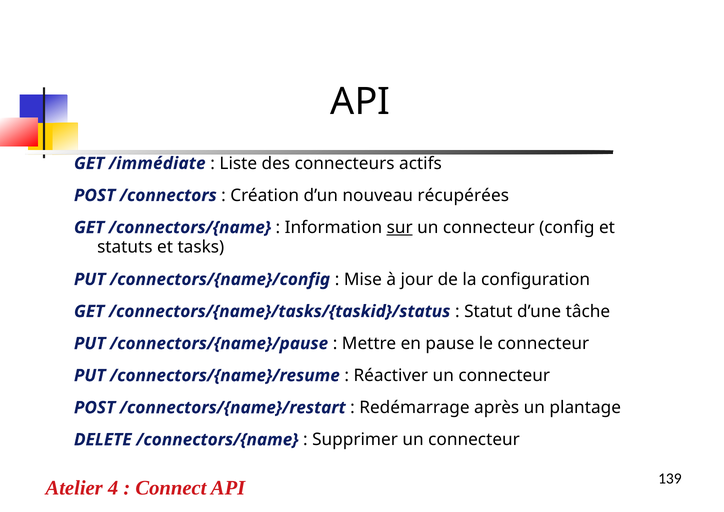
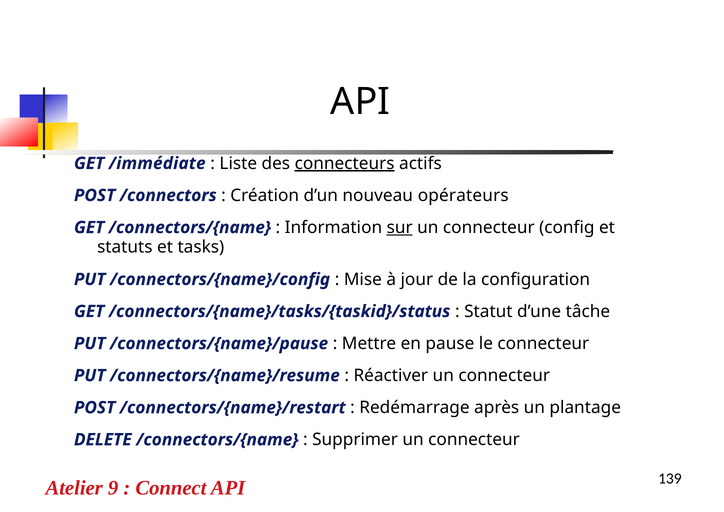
connecteurs underline: none -> present
récupérées: récupérées -> opérateurs
4: 4 -> 9
